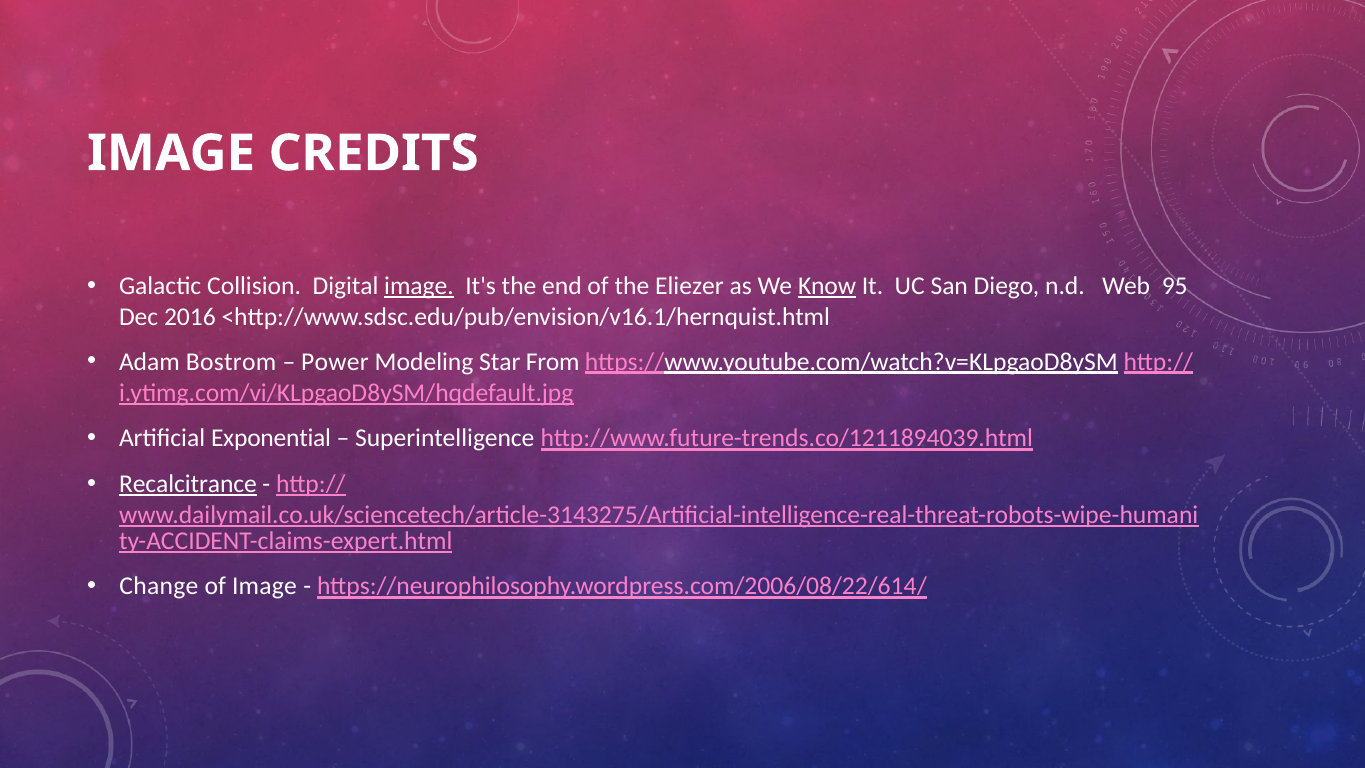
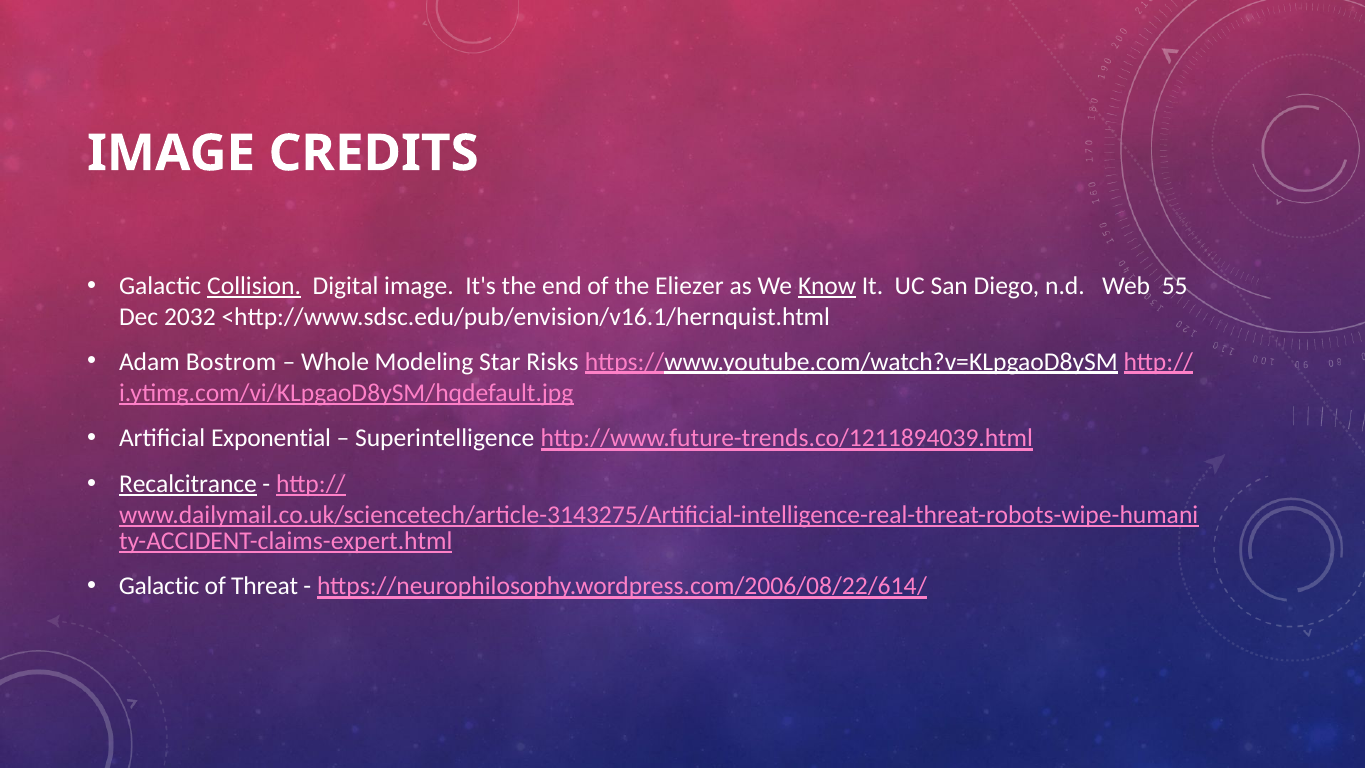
Collision underline: none -> present
image at (419, 286) underline: present -> none
95: 95 -> 55
2016: 2016 -> 2032
Power: Power -> Whole
From: From -> Risks
Change at (159, 586): Change -> Galactic
of Image: Image -> Threat
